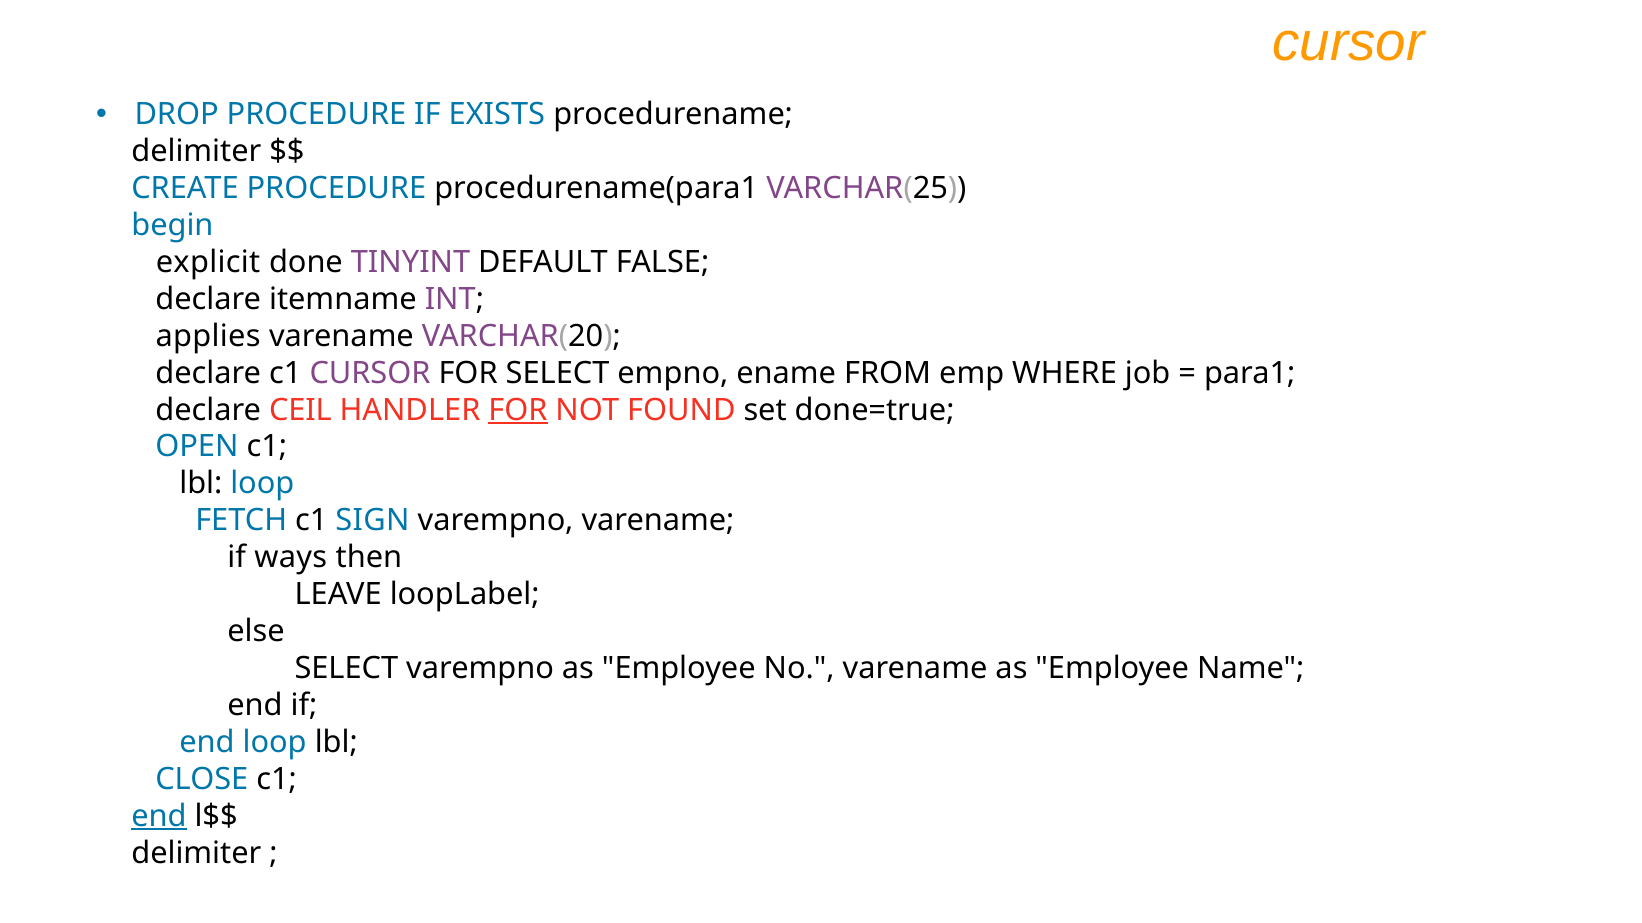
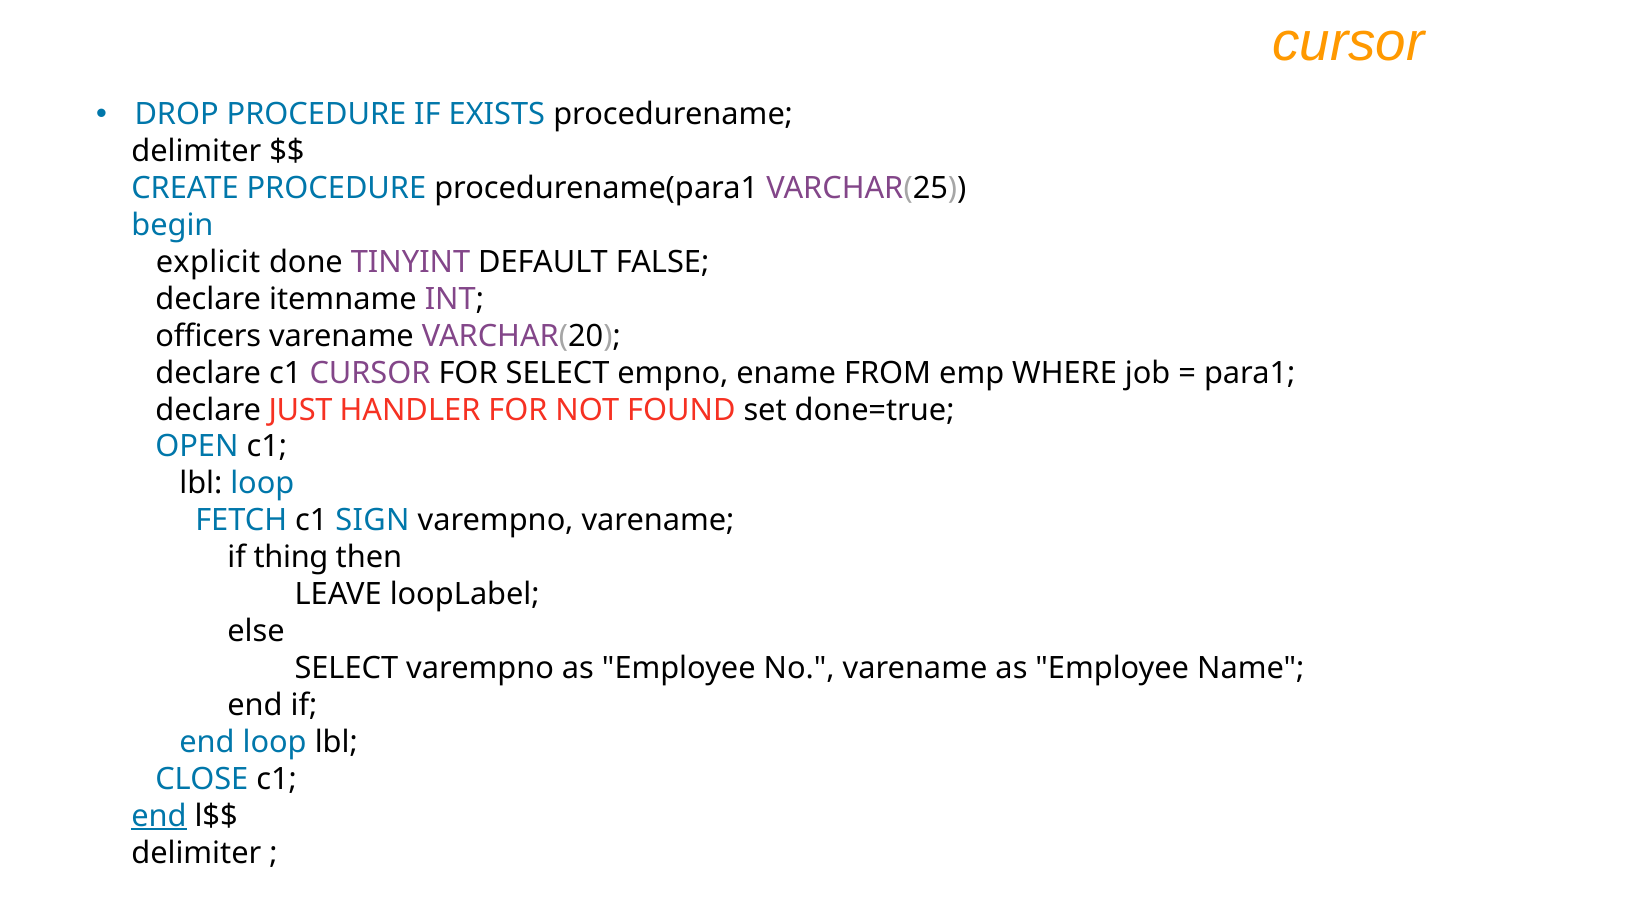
applies: applies -> officers
CEIL: CEIL -> JUST
FOR at (518, 410) underline: present -> none
ways: ways -> thing
